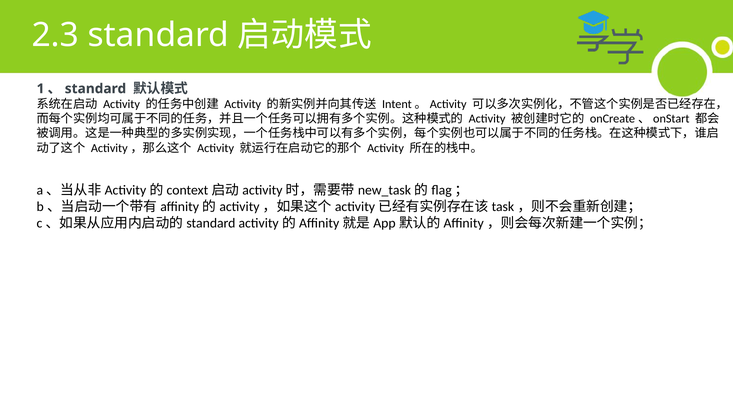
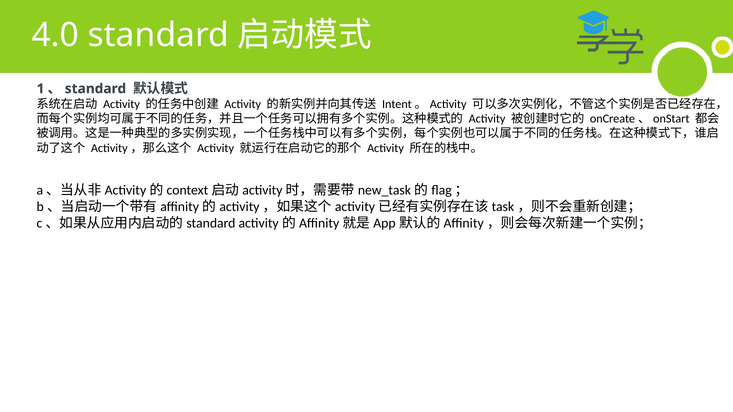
2.3: 2.3 -> 4.0
